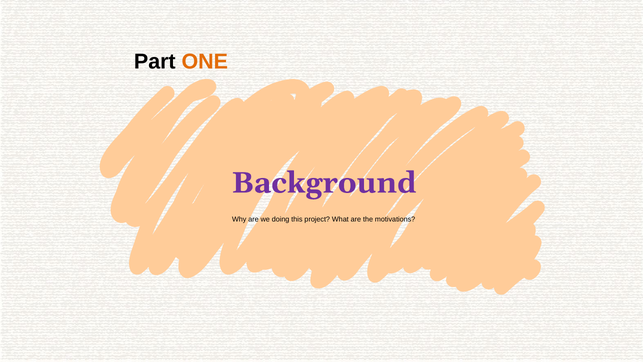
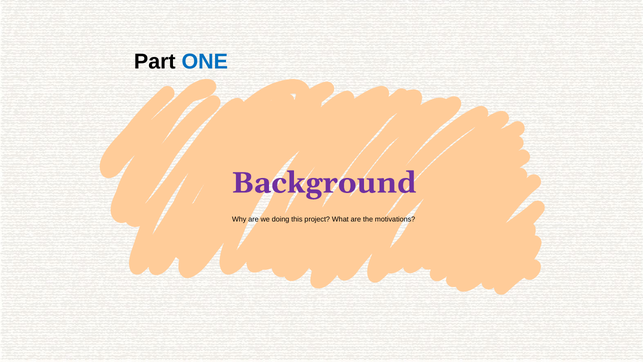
ONE colour: orange -> blue
